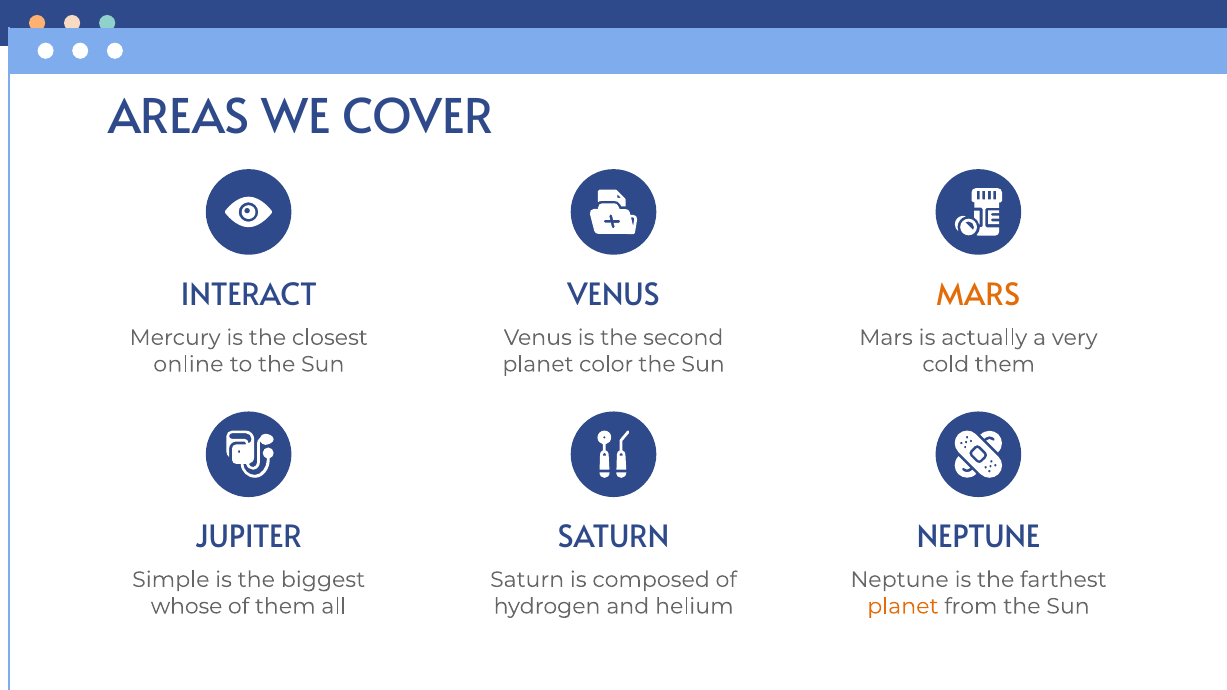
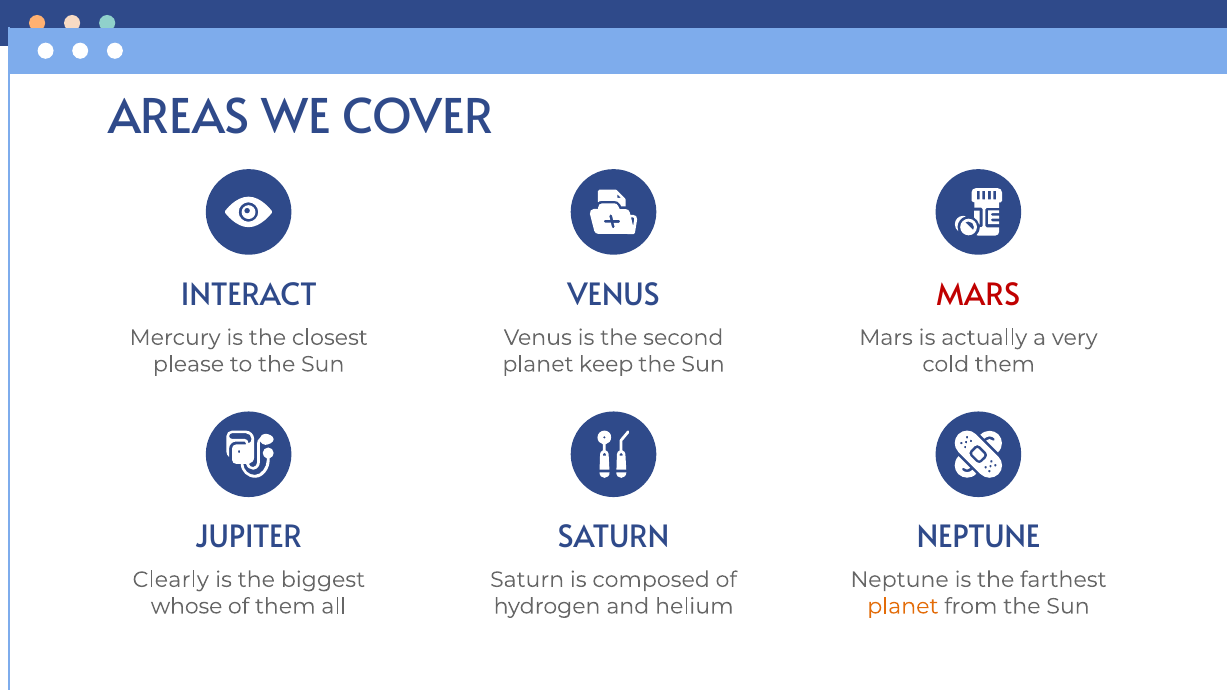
MARS at (978, 295) colour: orange -> red
online: online -> please
color: color -> keep
Simple: Simple -> Clearly
